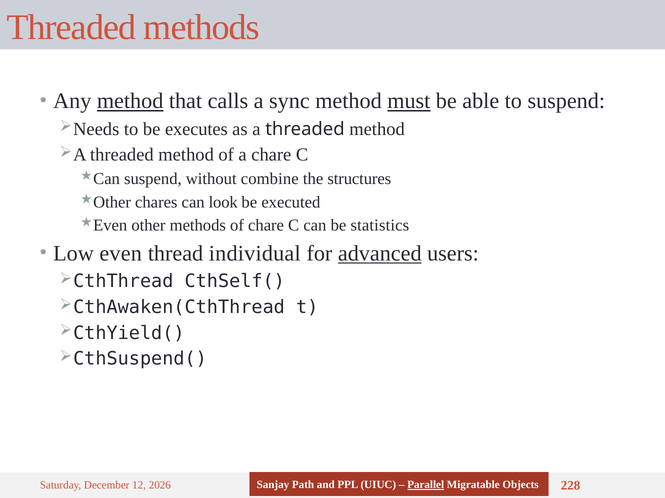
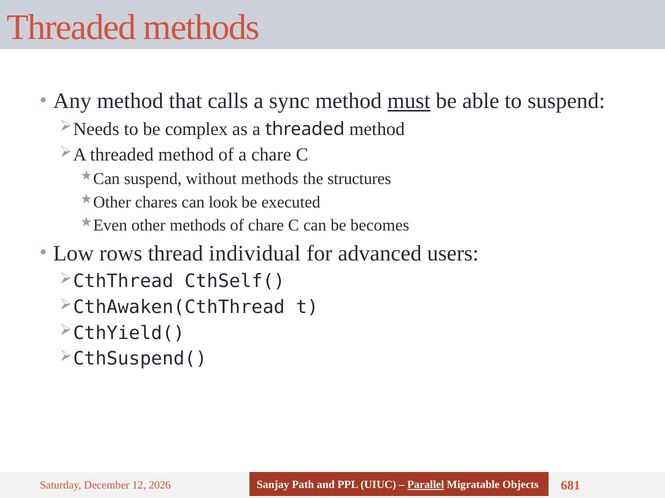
method at (130, 101) underline: present -> none
executes: executes -> complex
without combine: combine -> methods
statistics: statistics -> becomes
even: even -> rows
advanced underline: present -> none
228: 228 -> 681
